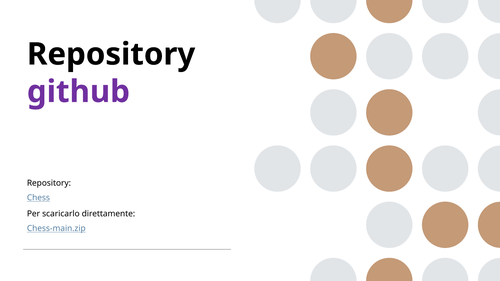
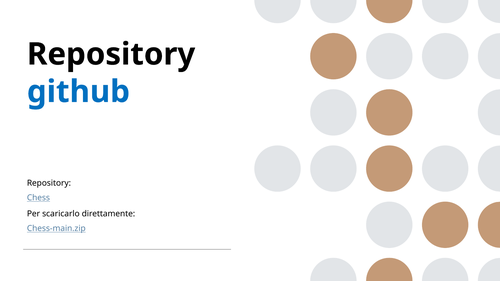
github colour: purple -> blue
